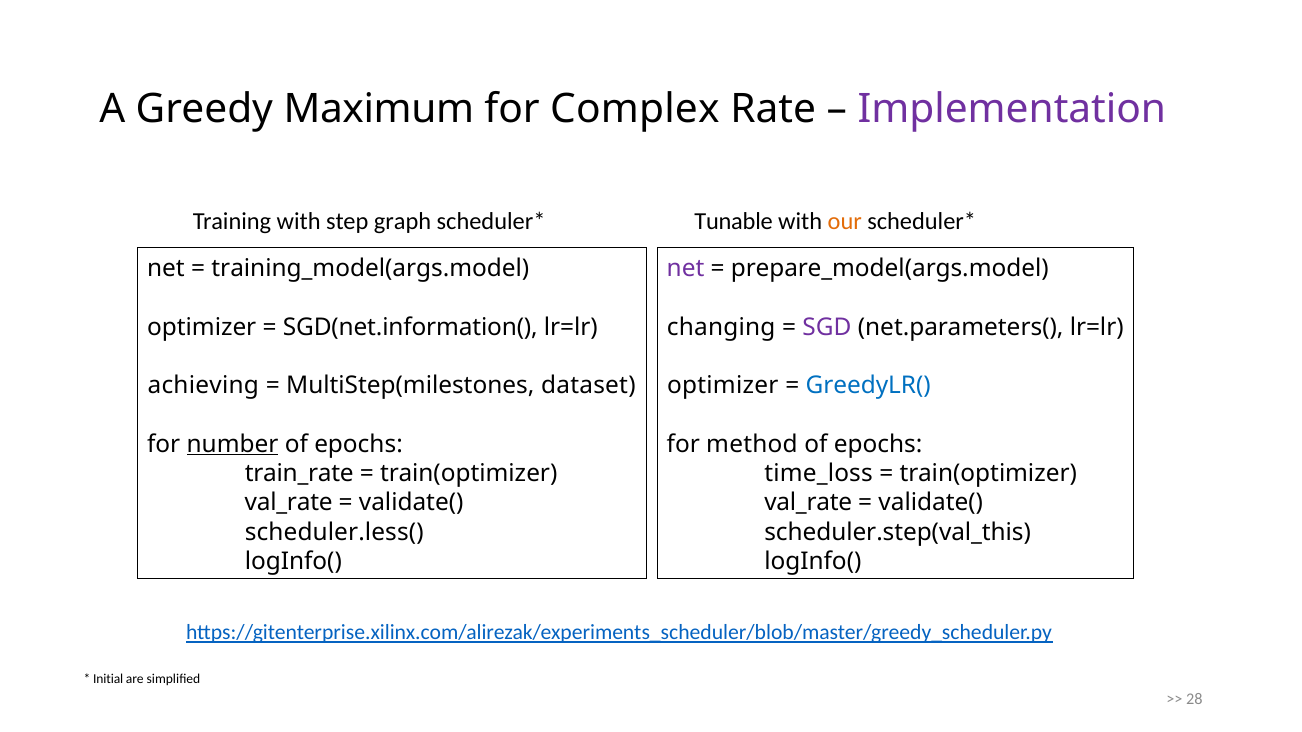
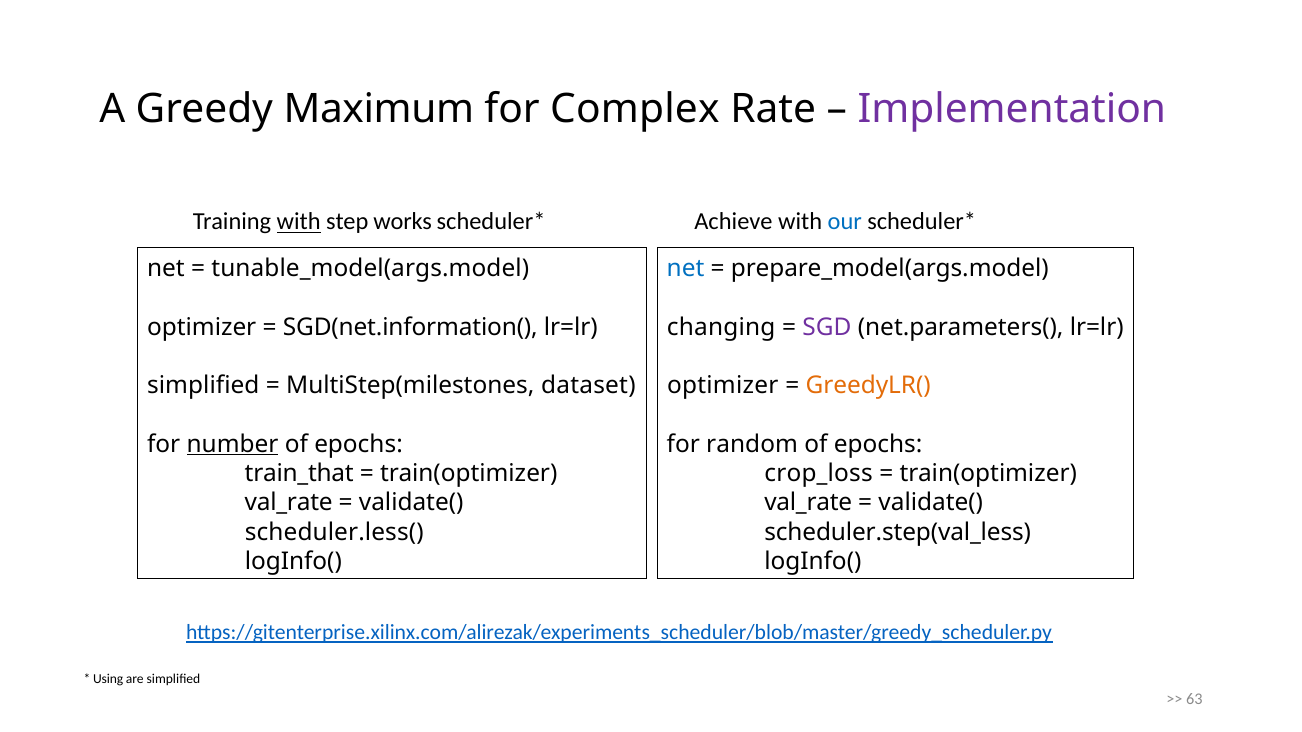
with at (299, 222) underline: none -> present
graph: graph -> works
Tunable: Tunable -> Achieve
our colour: orange -> blue
training_model(args.model: training_model(args.model -> tunable_model(args.model
net at (686, 269) colour: purple -> blue
achieving at (203, 386): achieving -> simplified
GreedyLR( colour: blue -> orange
method: method -> random
train_rate: train_rate -> train_that
time_loss: time_loss -> crop_loss
scheduler.step(val_this: scheduler.step(val_this -> scheduler.step(val_less
Initial: Initial -> Using
28: 28 -> 63
